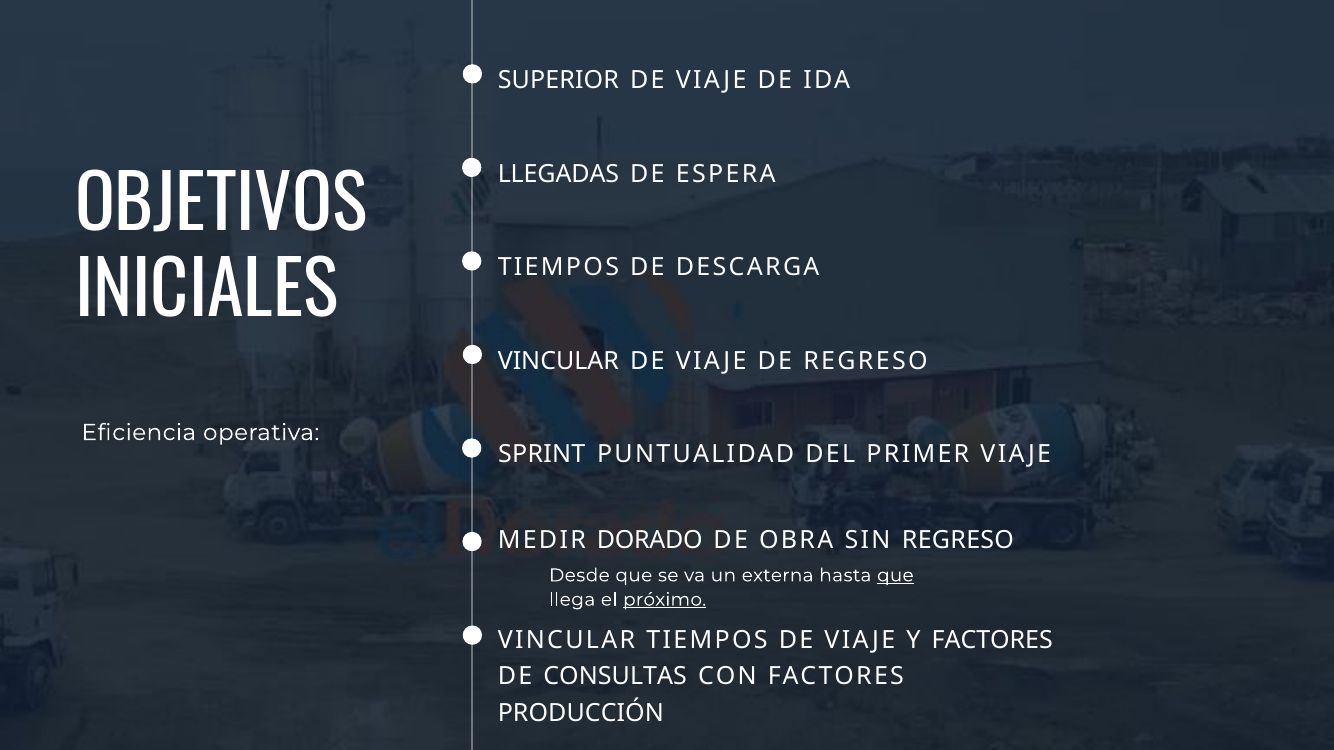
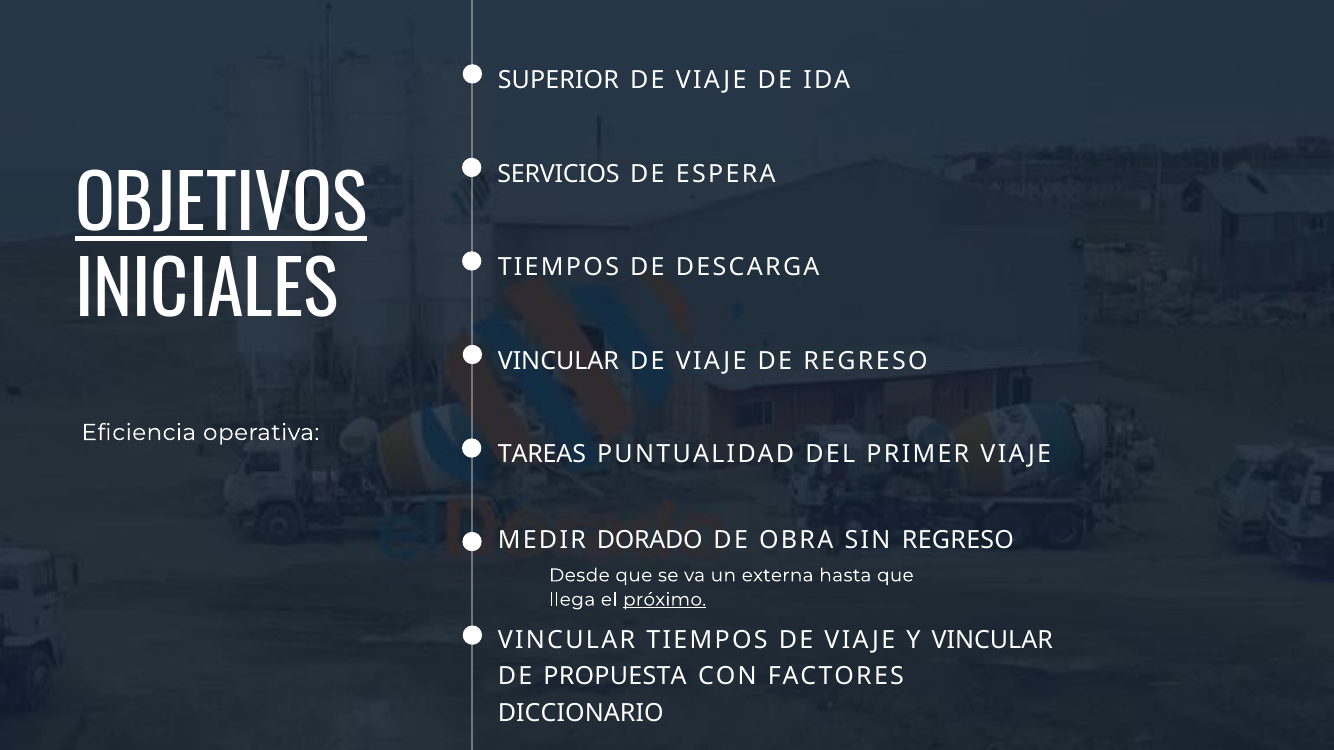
LLEGADAS: LLEGADAS -> SERVICIOS
OBJETIVOS underline: none -> present
SPRINT: SPRINT -> TAREAS
que at (895, 576) underline: present -> none
Y FACTORES: FACTORES -> VINCULAR
CONSULTAS: CONSULTAS -> PROPUESTA
PRODUCCIÓN: PRODUCCIÓN -> DICCIONARIO
